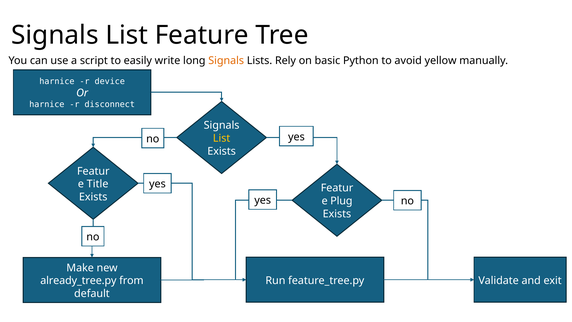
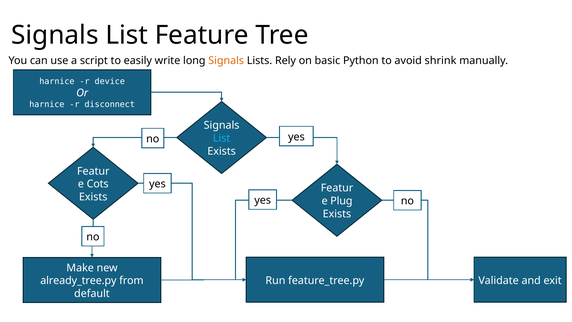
yellow: yellow -> shrink
List at (222, 138) colour: yellow -> light blue
Title: Title -> Cots
